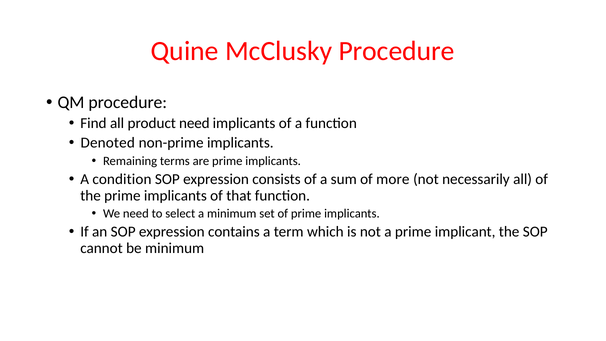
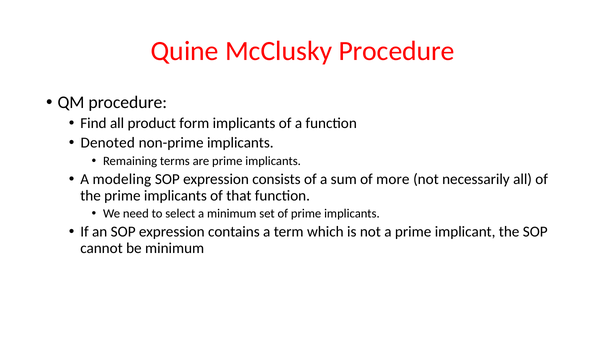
product need: need -> form
condition: condition -> modeling
